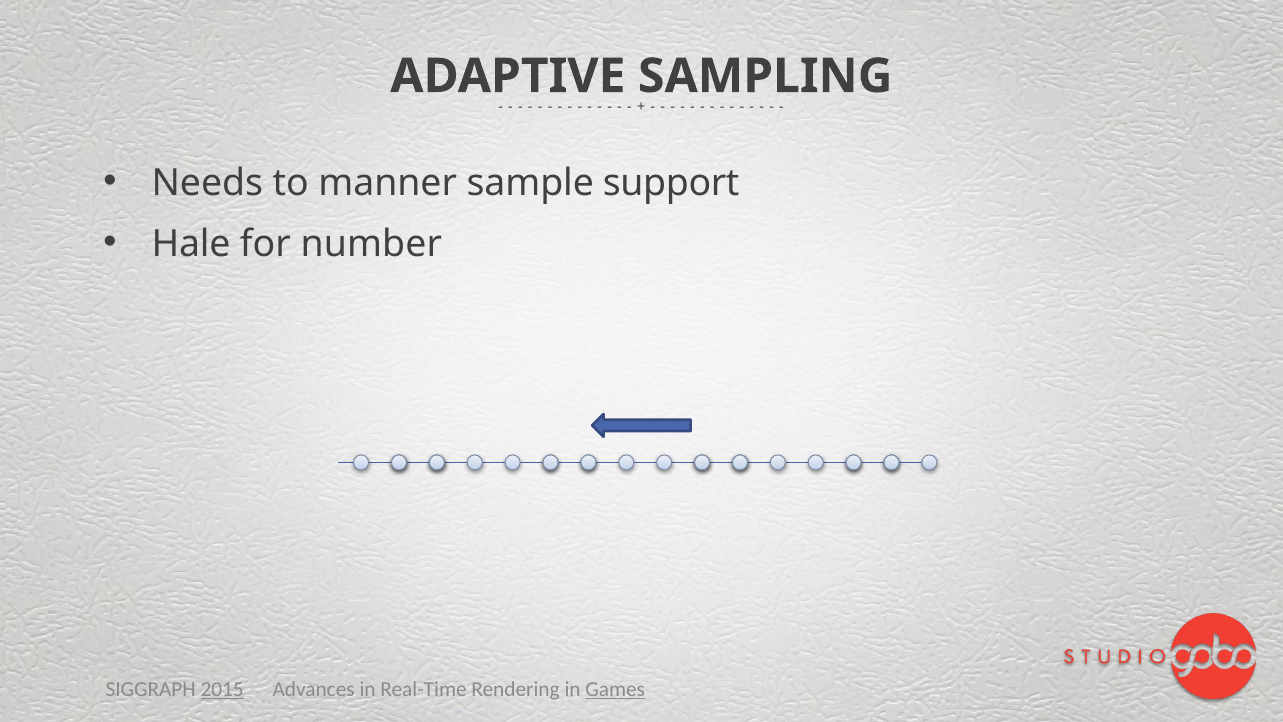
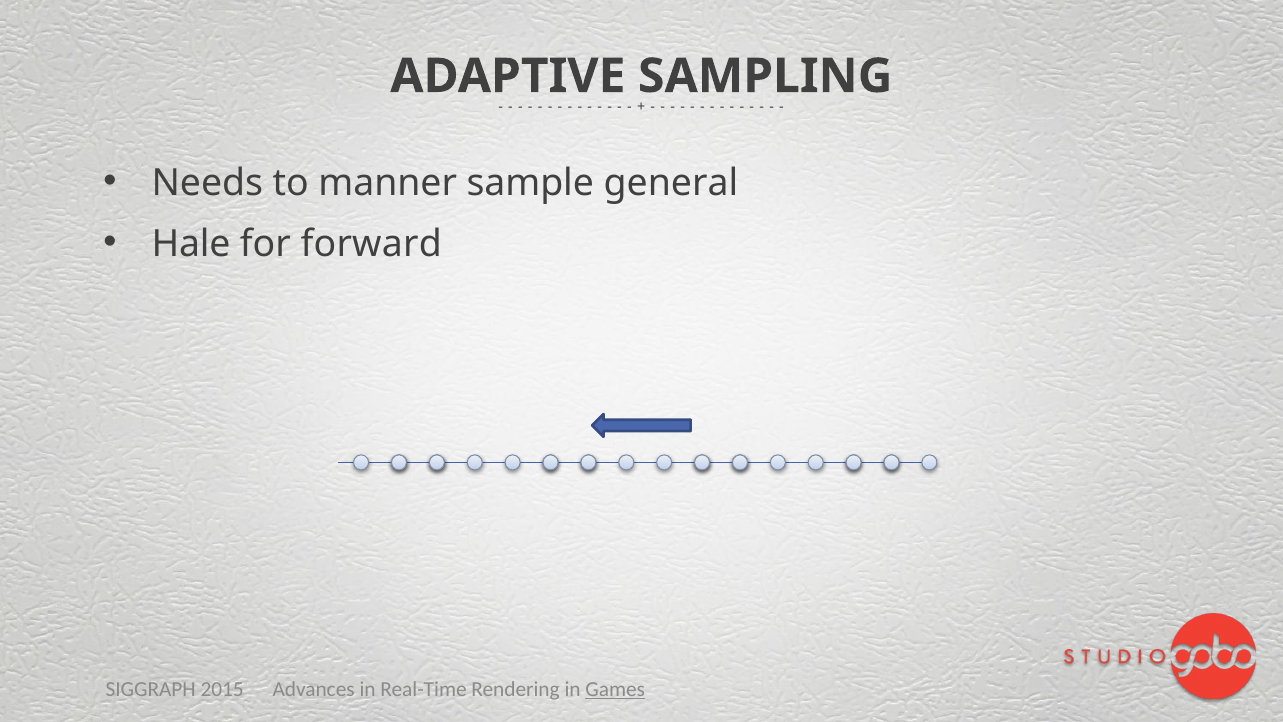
support: support -> general
number: number -> forward
2015 underline: present -> none
